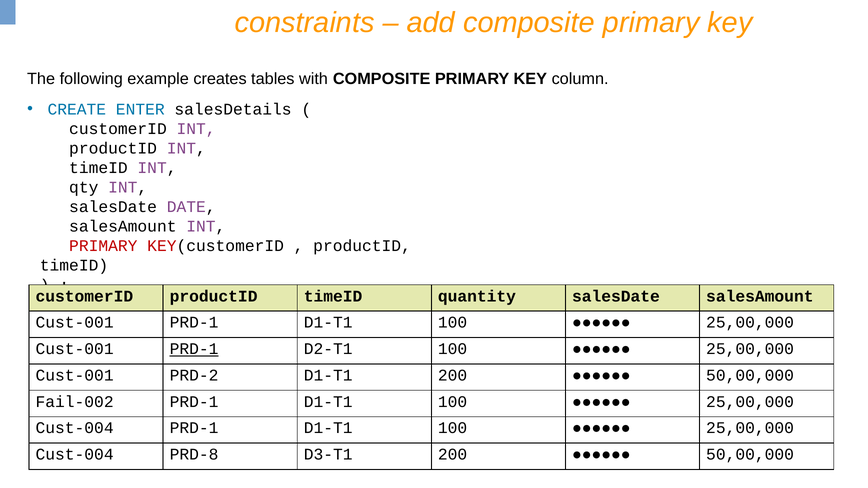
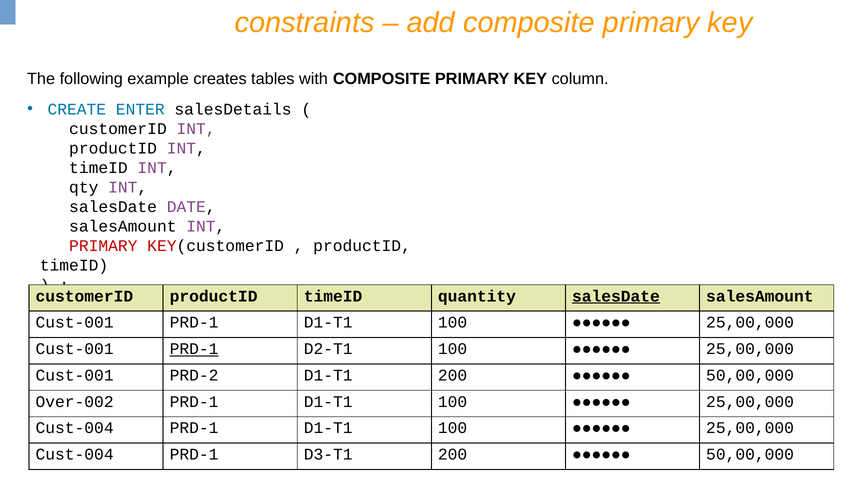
salesDate at (616, 296) underline: none -> present
Fail-002: Fail-002 -> Over-002
PRD-8 at (194, 455): PRD-8 -> PRD-1
